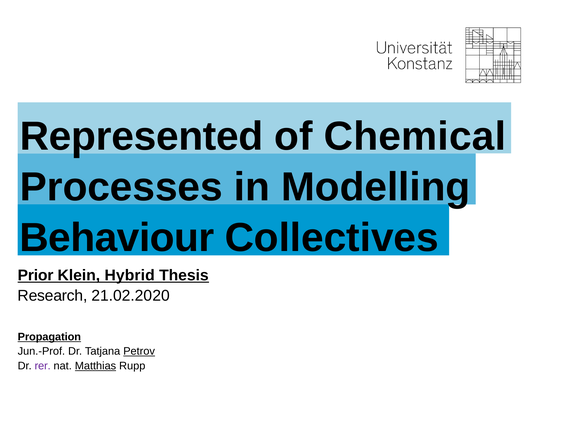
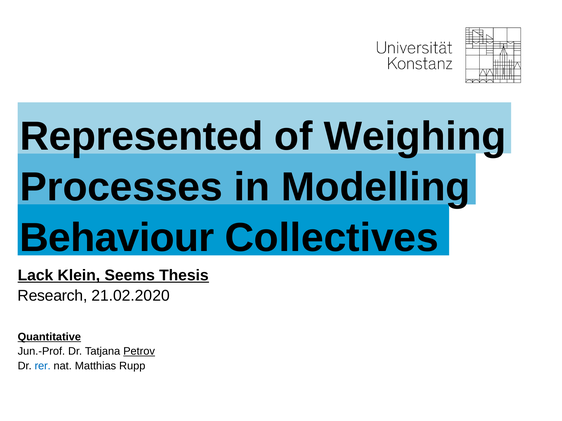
Chemical: Chemical -> Weighing
Prior: Prior -> Lack
Hybrid: Hybrid -> Seems
Propagation: Propagation -> Quantitative
rer colour: purple -> blue
Matthias underline: present -> none
